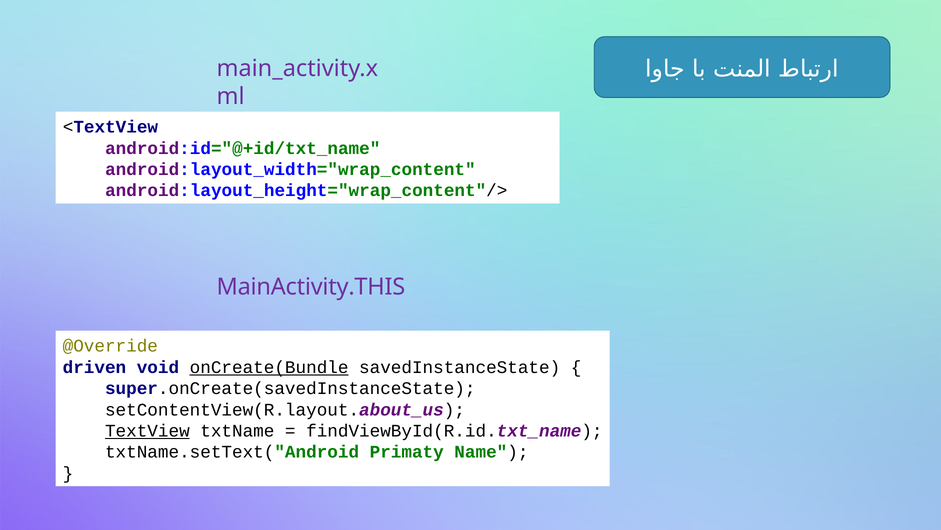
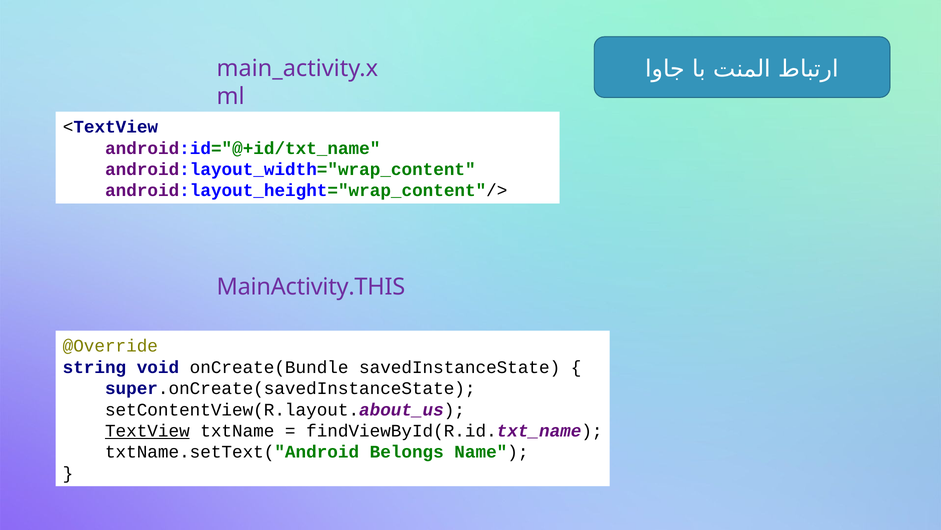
driven: driven -> string
onCreate(Bundle underline: present -> none
Primaty: Primaty -> Belongs
